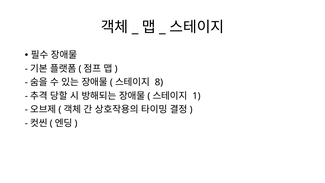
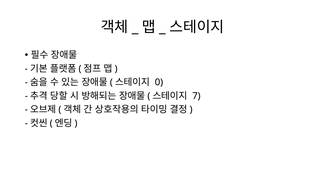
8: 8 -> 0
1: 1 -> 7
